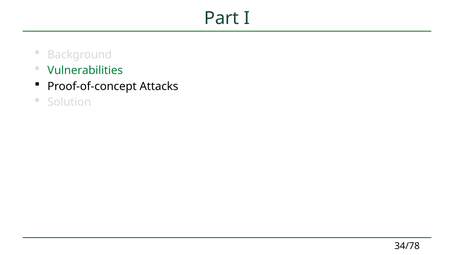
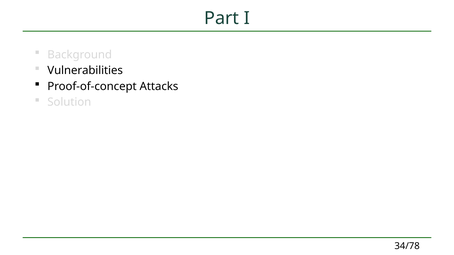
Vulnerabilities colour: green -> black
